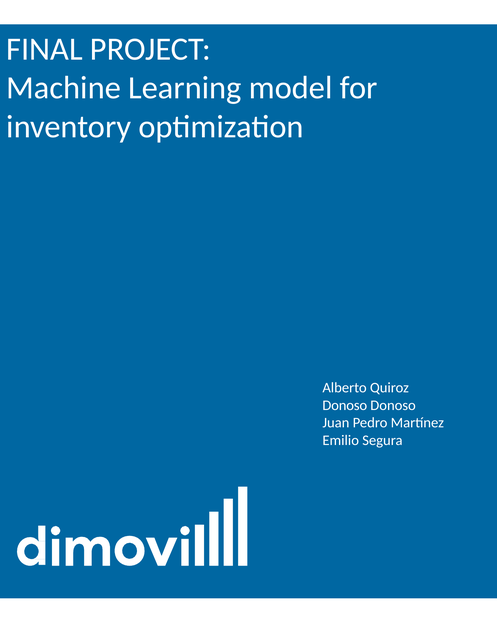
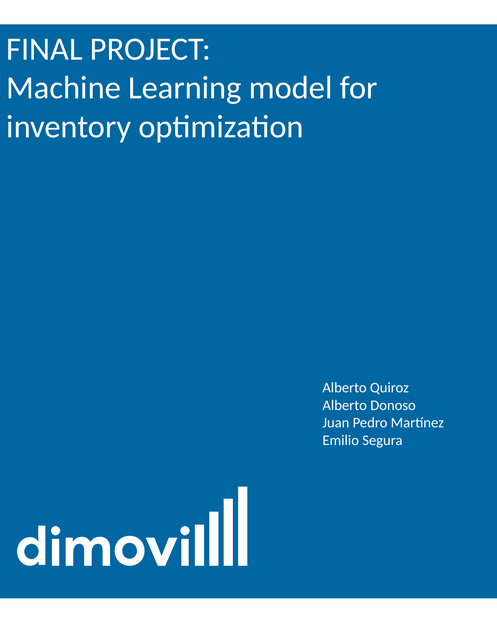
Donoso at (345, 405): Donoso -> Alberto
